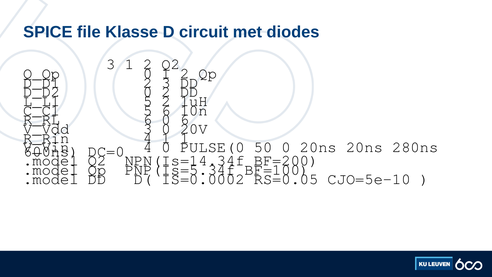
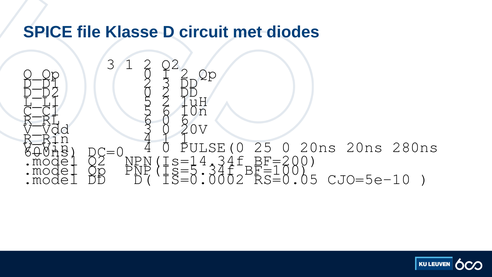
50: 50 -> 25
